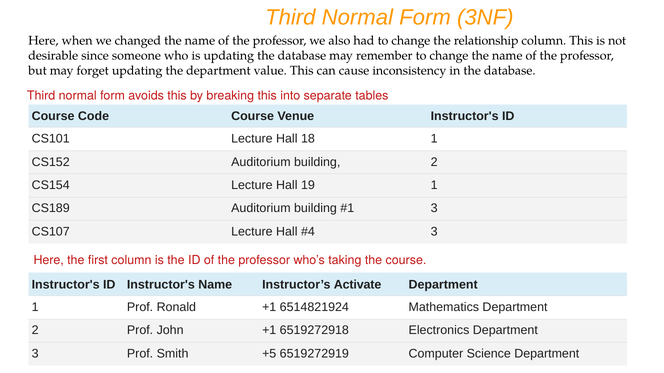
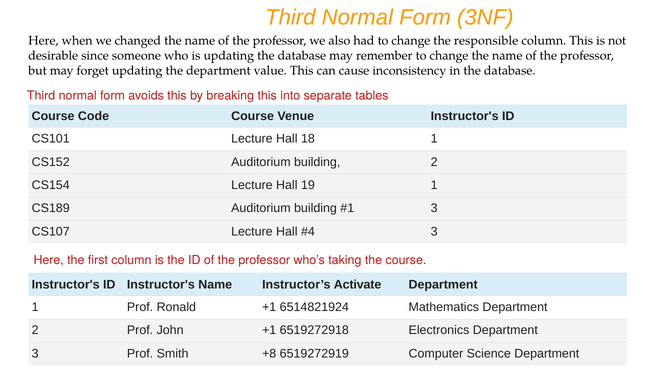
relationship: relationship -> responsible
+5: +5 -> +8
